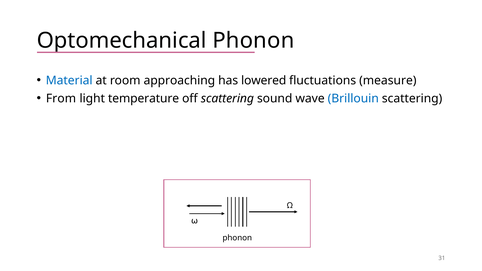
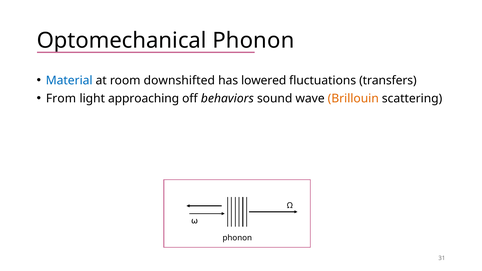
approaching: approaching -> downshifted
measure: measure -> transfers
temperature: temperature -> approaching
off scattering: scattering -> behaviors
Brillouin colour: blue -> orange
